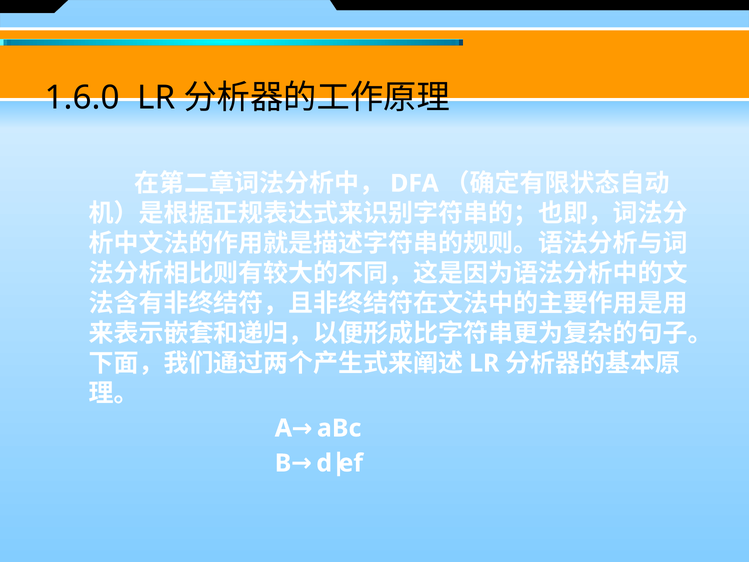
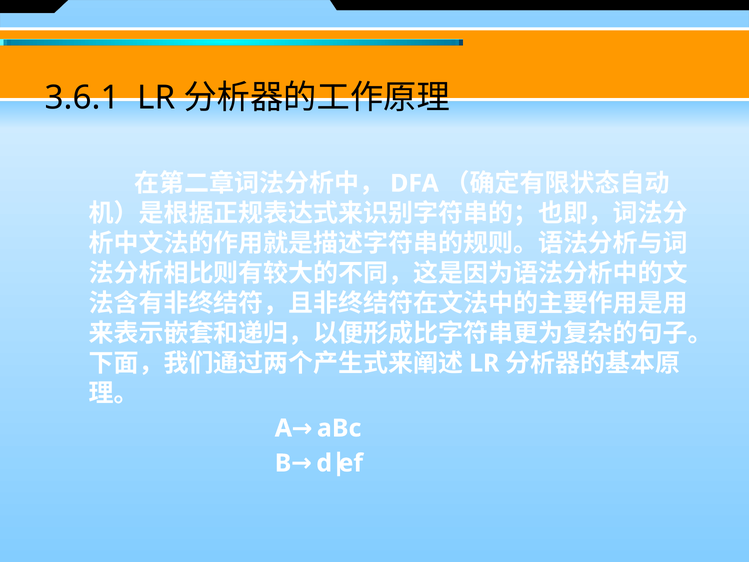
1.6.0: 1.6.0 -> 3.6.1
